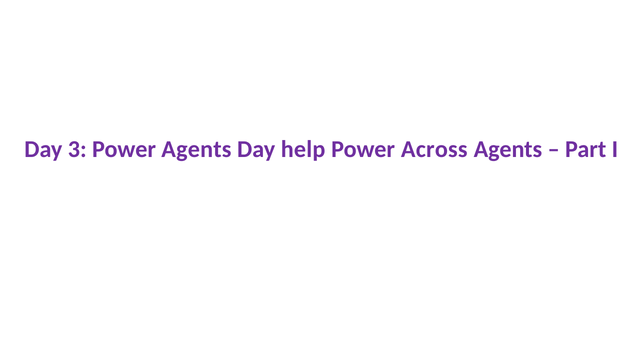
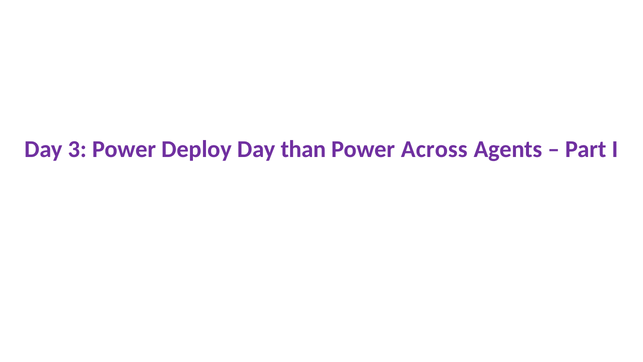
Power Agents: Agents -> Deploy
help: help -> than
